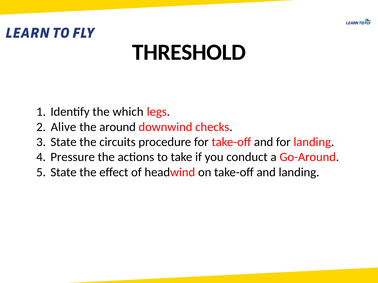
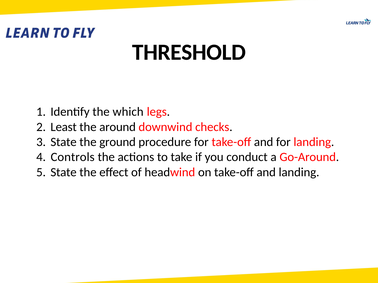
Alive: Alive -> Least
circuits: circuits -> ground
Pressure: Pressure -> Controls
